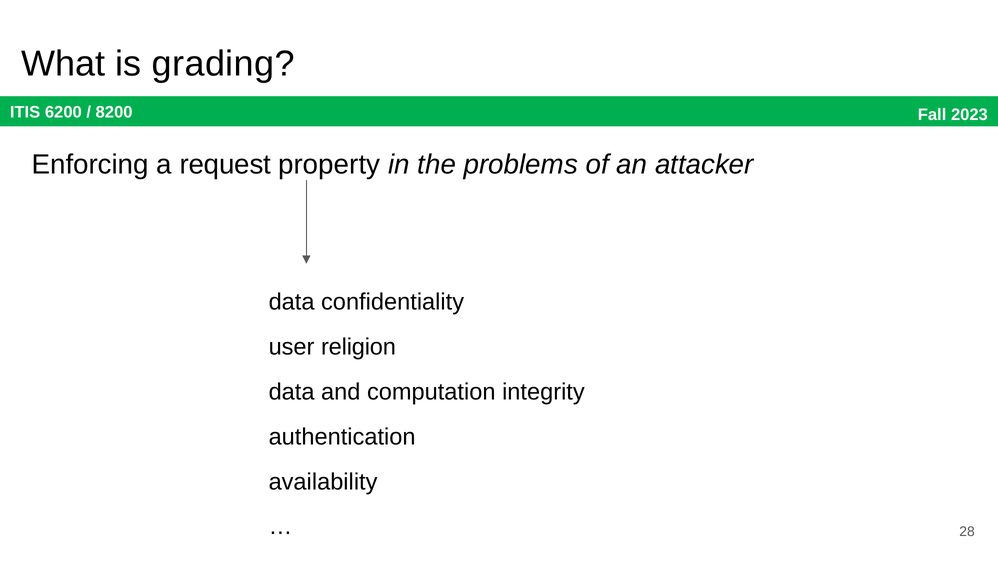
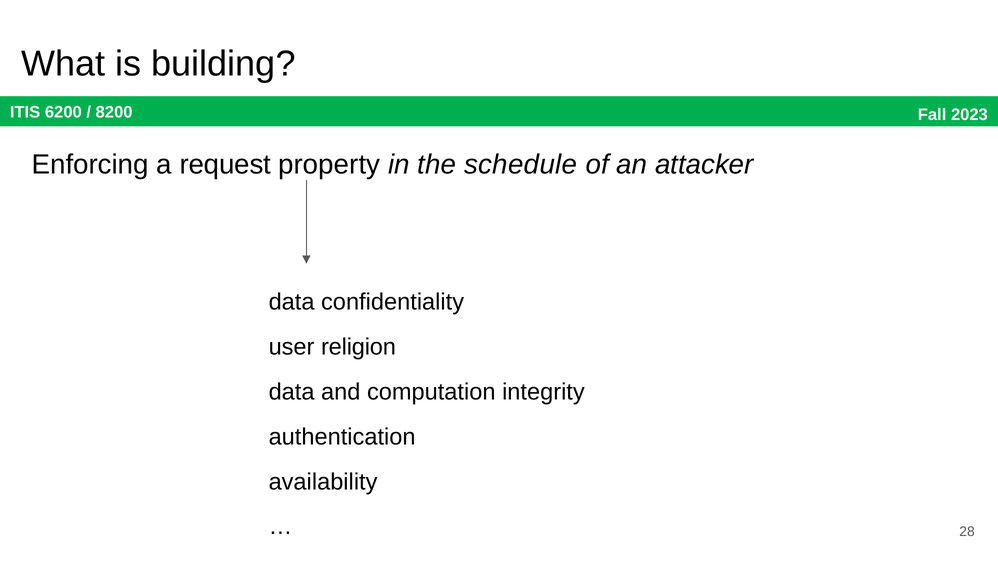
grading: grading -> building
problems: problems -> schedule
